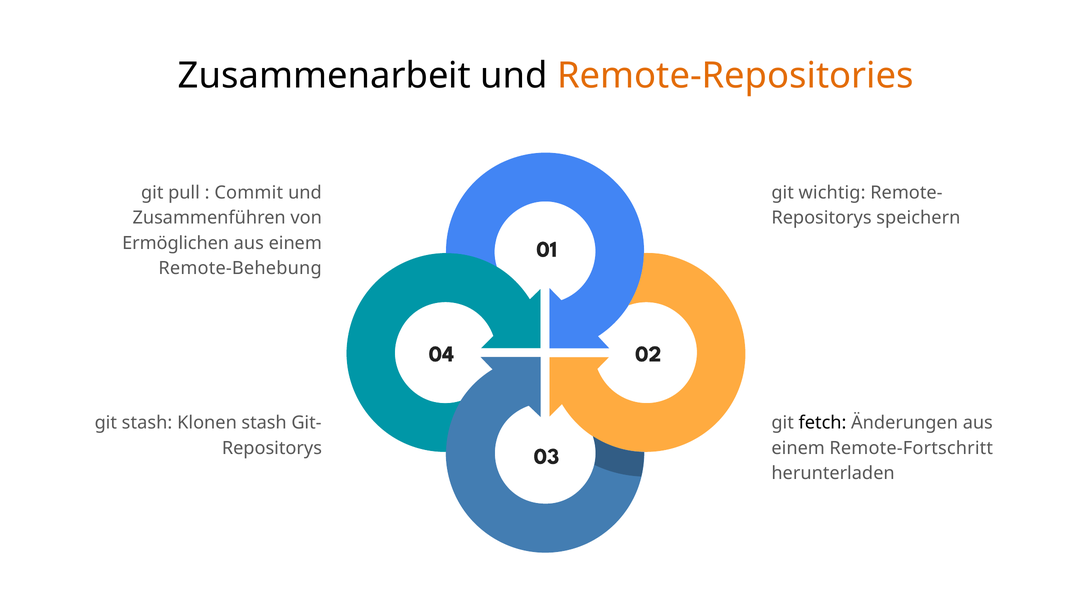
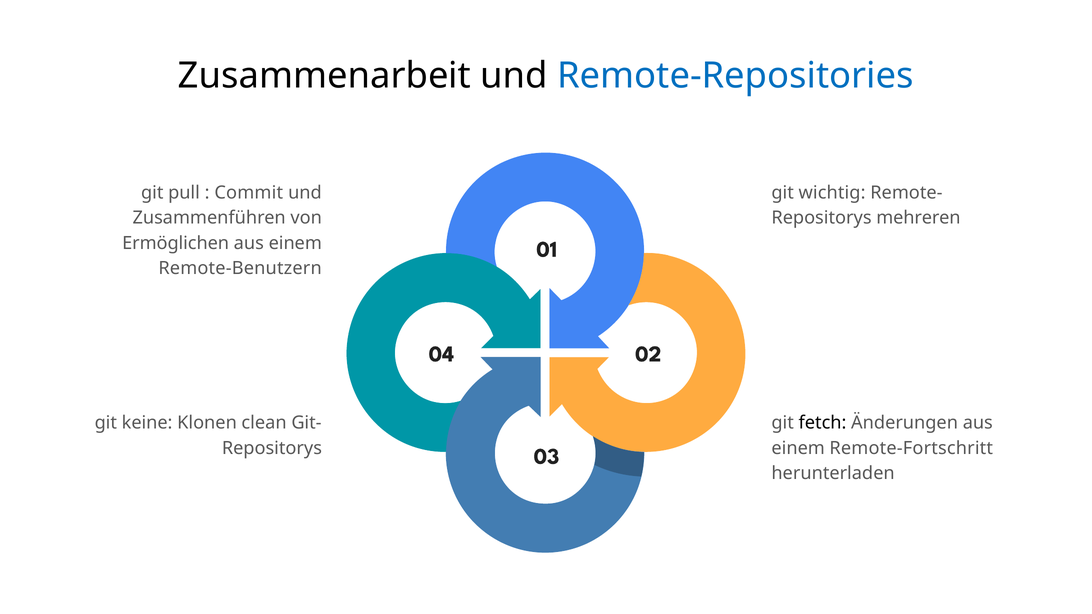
Remote-Repositories colour: orange -> blue
speichern: speichern -> mehreren
Remote-Behebung: Remote-Behebung -> Remote-Benutzern
git stash: stash -> keine
Klonen stash: stash -> clean
